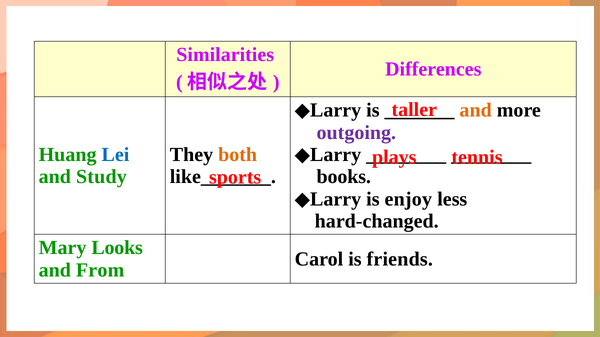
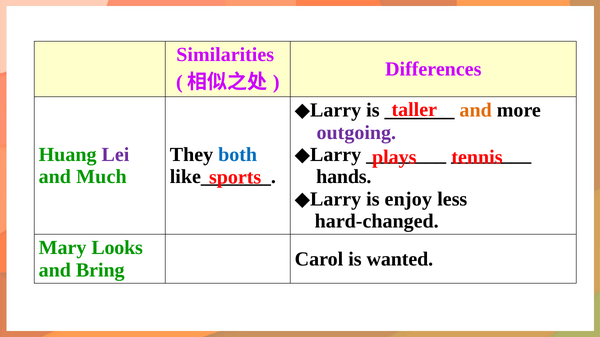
Lei colour: blue -> purple
both colour: orange -> blue
Study: Study -> Much
books: books -> hands
friends: friends -> wanted
From: From -> Bring
